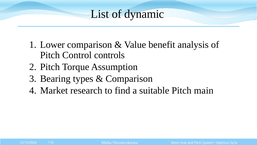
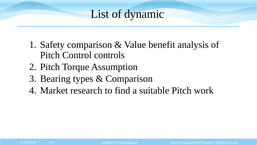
Lower: Lower -> Safety
main: main -> work
